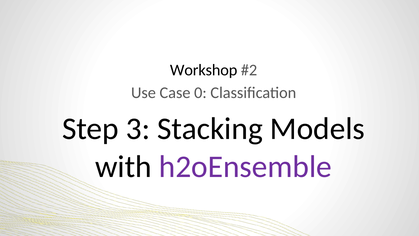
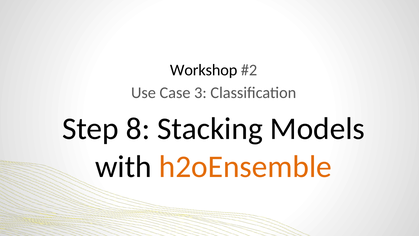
0: 0 -> 3
3: 3 -> 8
h2oEnsemble colour: purple -> orange
